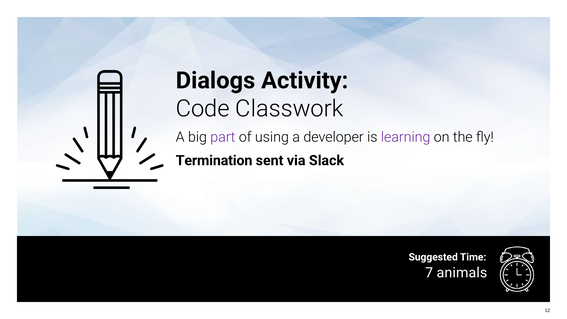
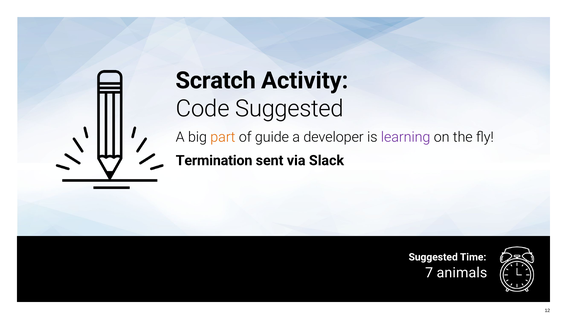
Dialogs: Dialogs -> Scratch
Code Classwork: Classwork -> Suggested
part colour: purple -> orange
using: using -> guide
